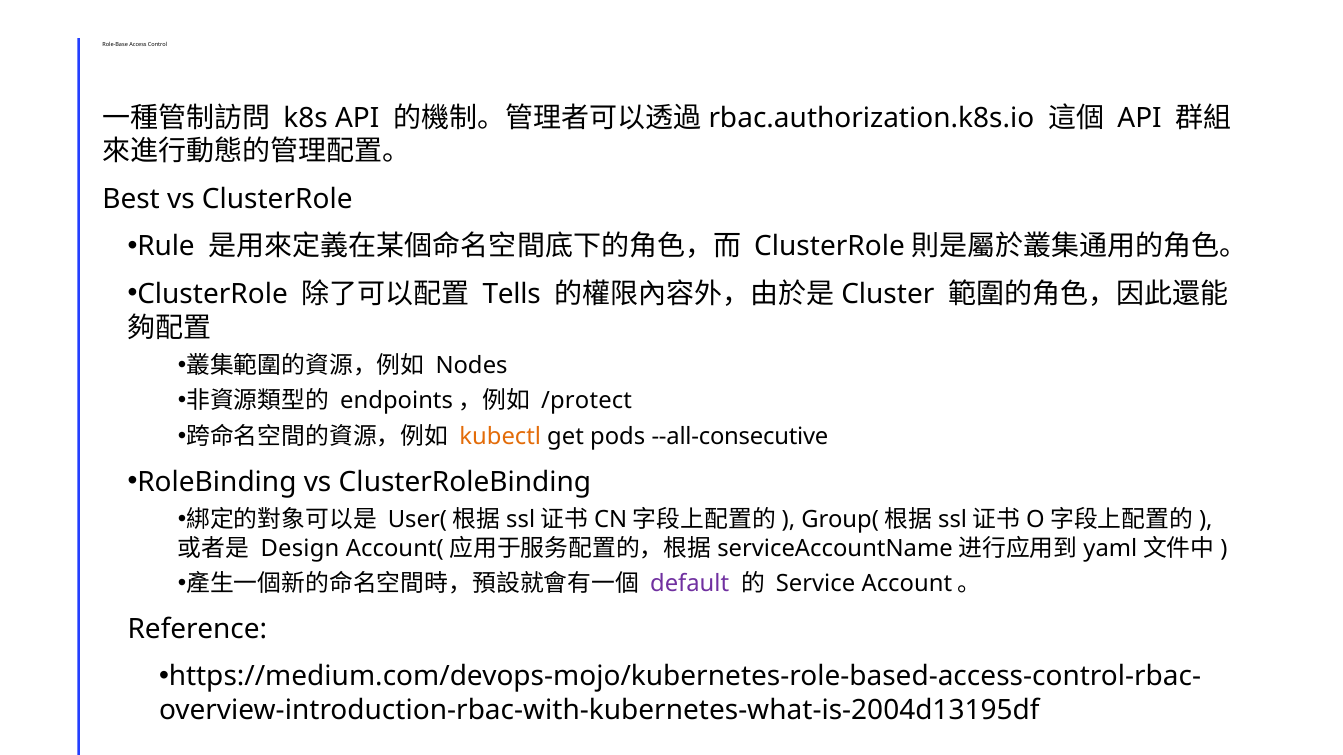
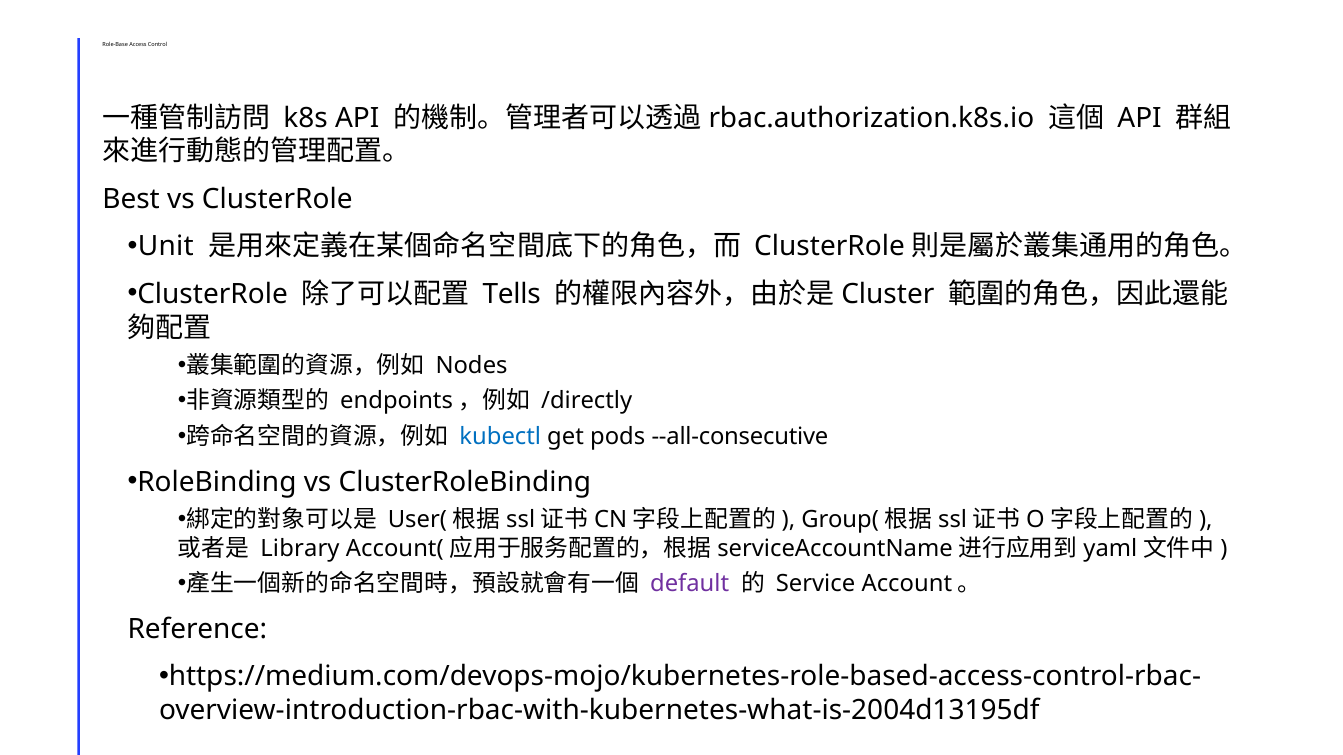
Rule: Rule -> Unit
/protect: /protect -> /directly
kubectl colour: orange -> blue
Design: Design -> Library
